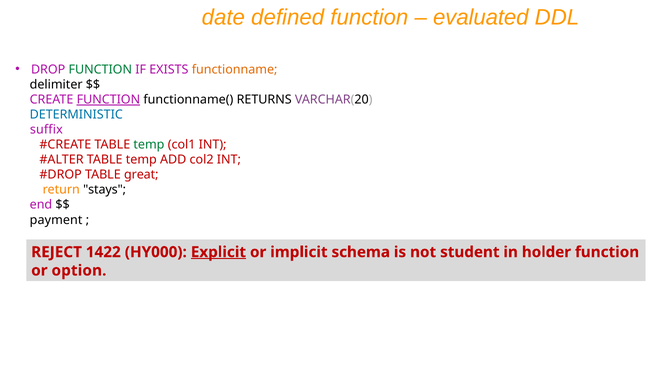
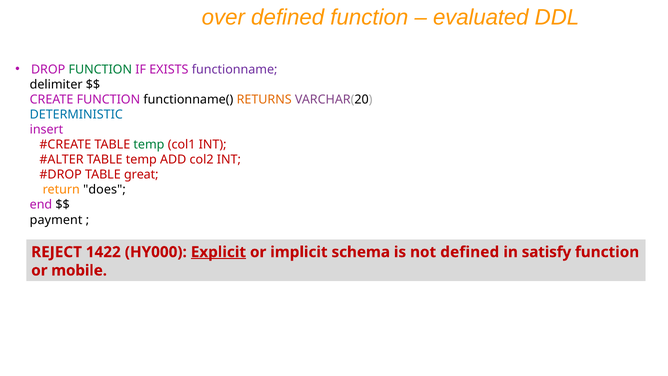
date: date -> over
functionname colour: orange -> purple
FUNCTION at (108, 99) underline: present -> none
RETURNS colour: black -> orange
suffix: suffix -> insert
stays: stays -> does
not student: student -> defined
holder: holder -> satisfy
option: option -> mobile
